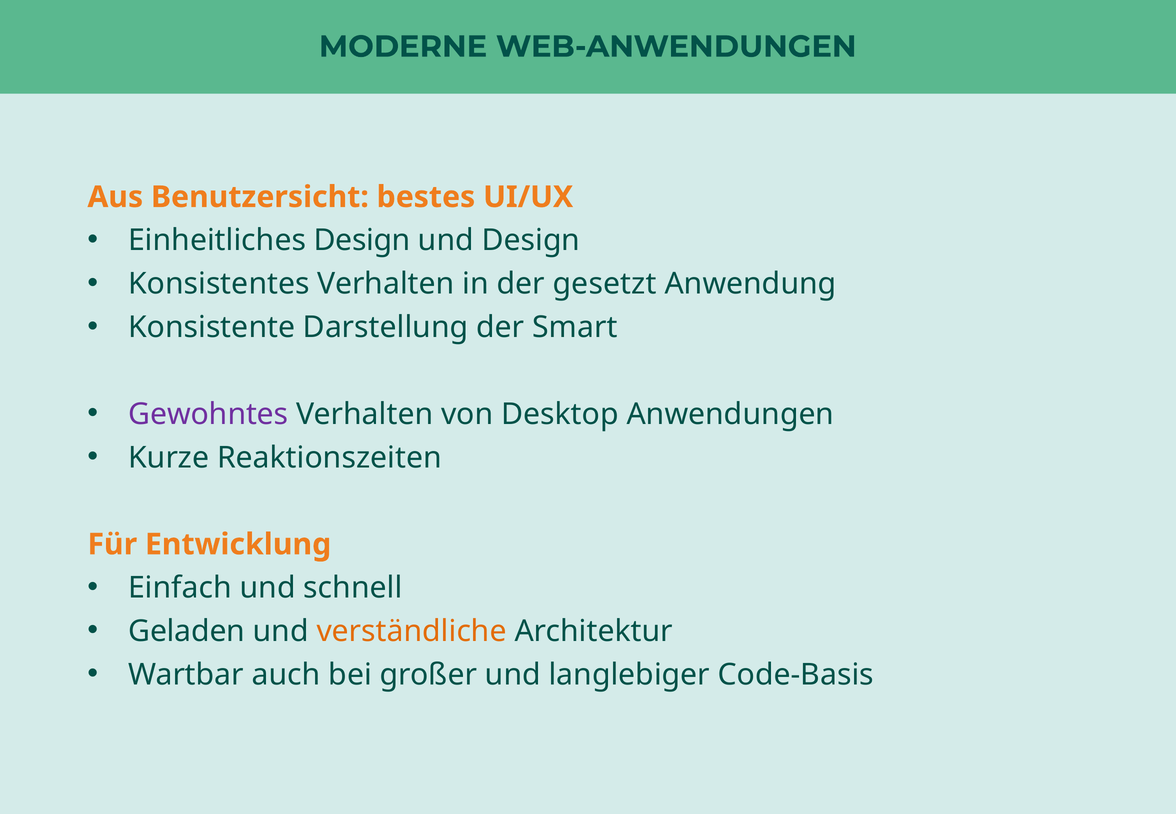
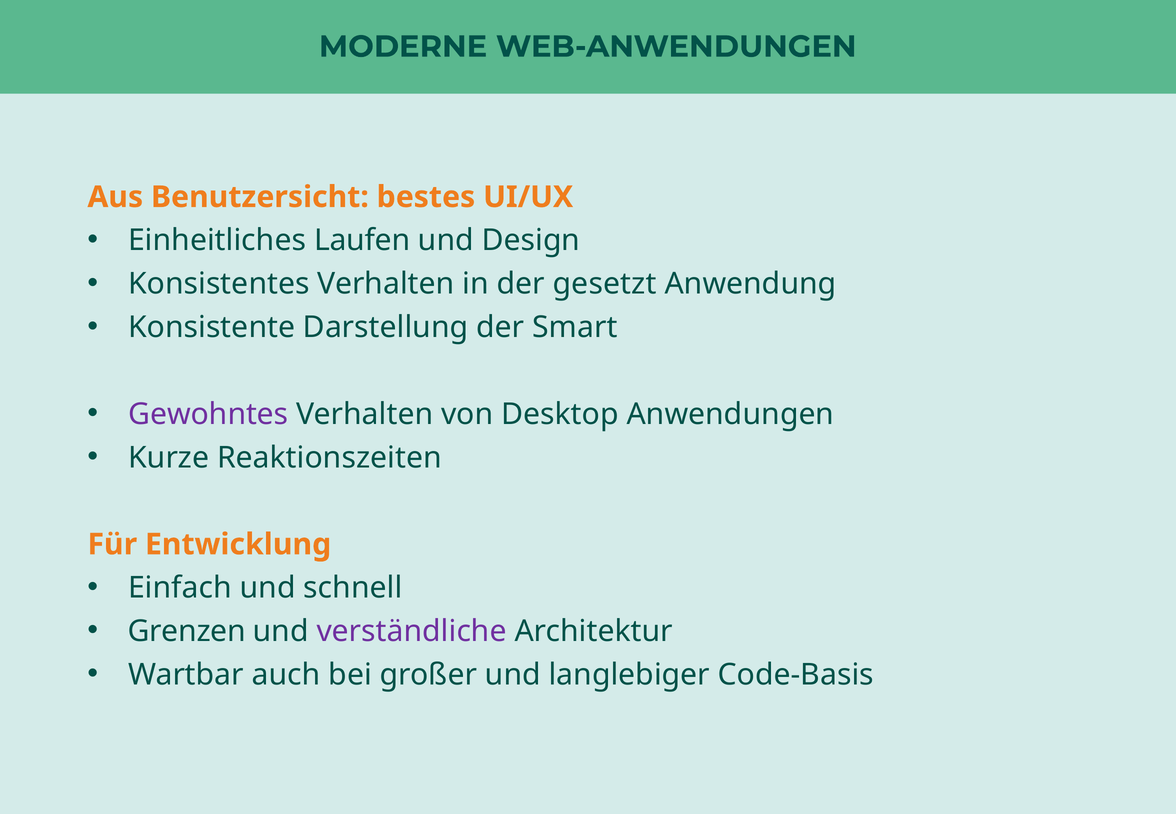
Einheitliches Design: Design -> Laufen
Geladen: Geladen -> Grenzen
verständliche colour: orange -> purple
